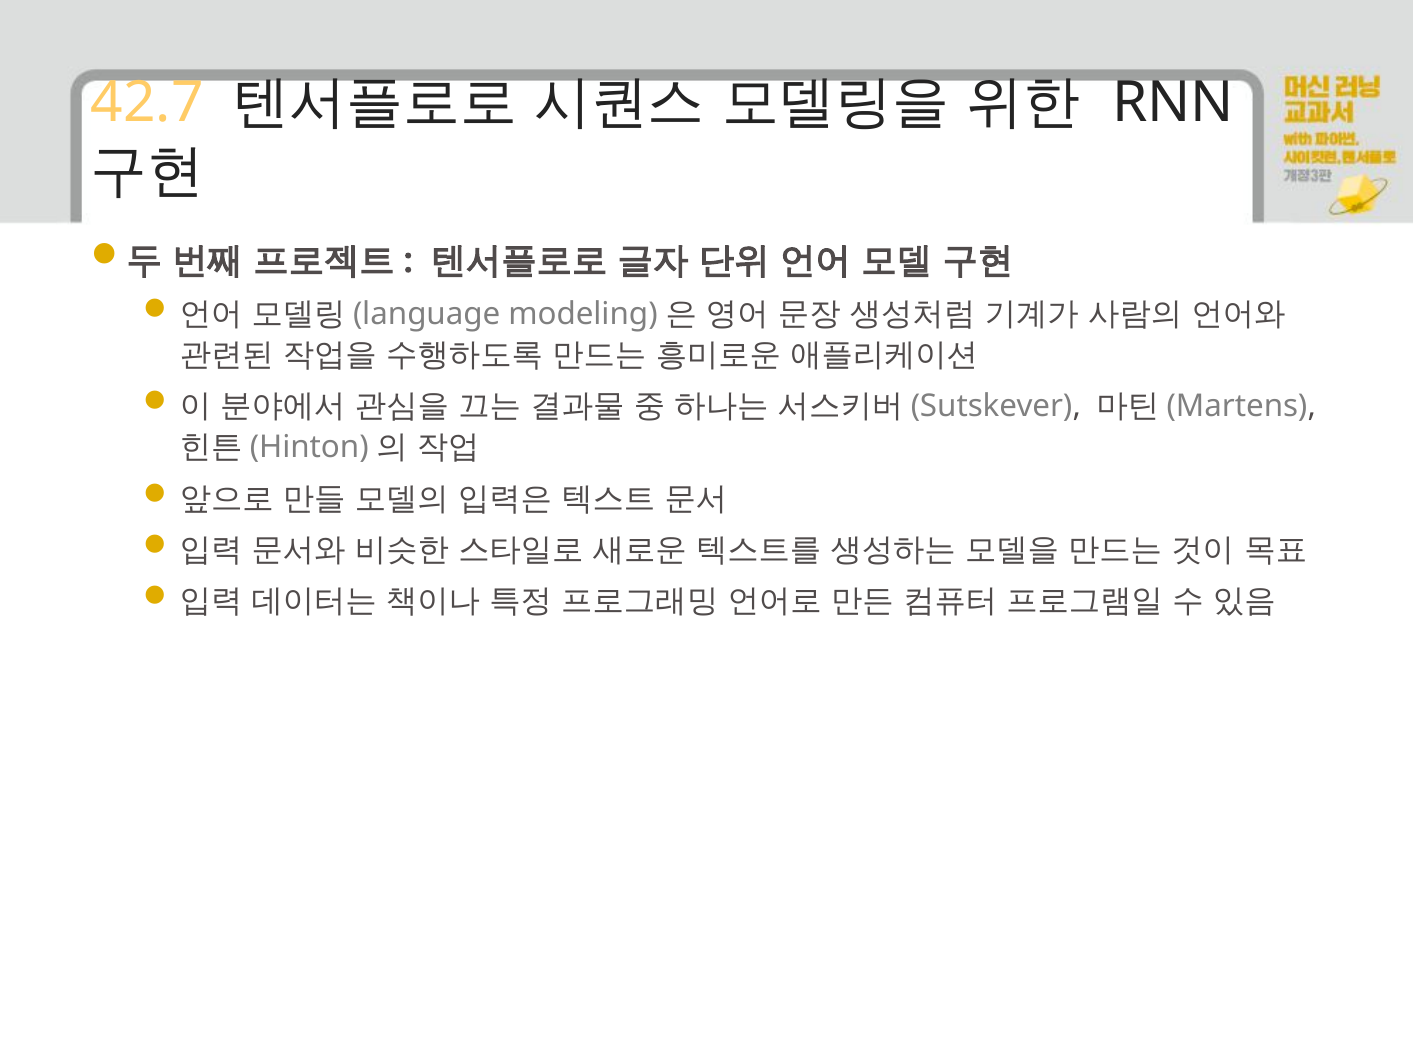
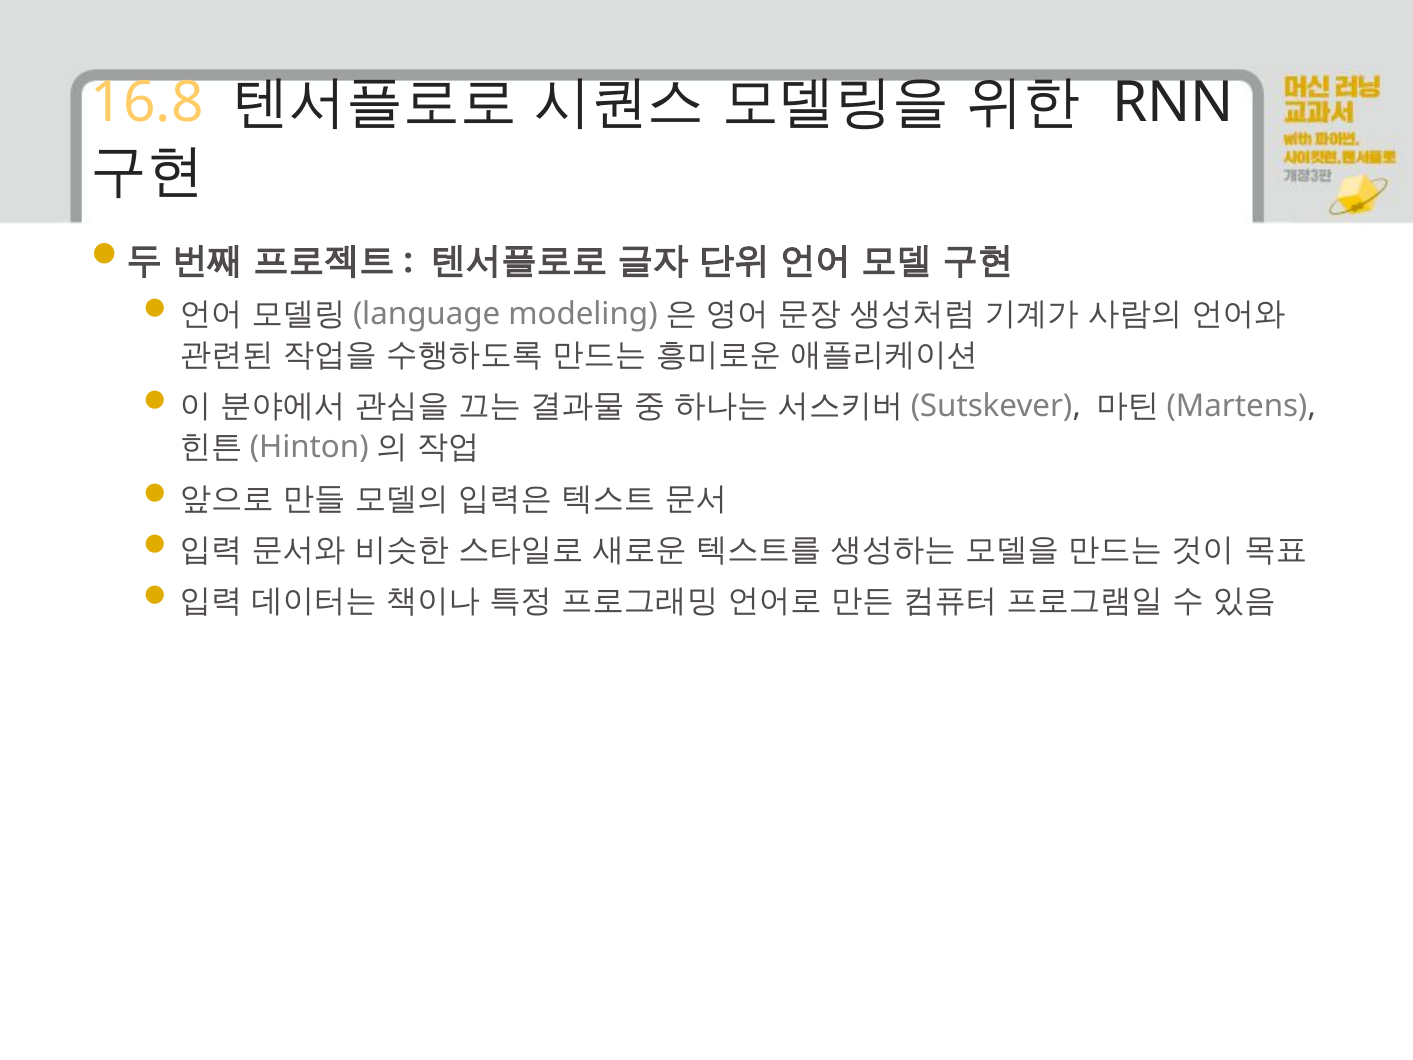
42.7: 42.7 -> 16.8
